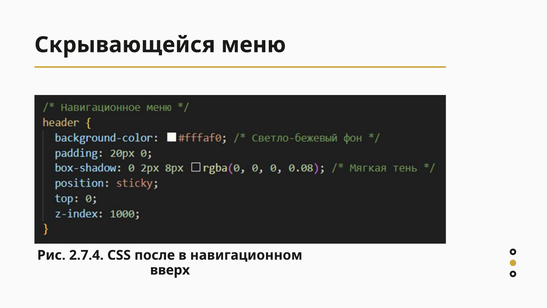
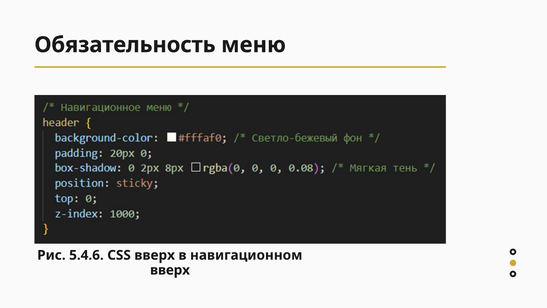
Скрывающейся: Скрывающейся -> Обязательность
2.7.4: 2.7.4 -> 5.4.6
CSS после: после -> вверх
